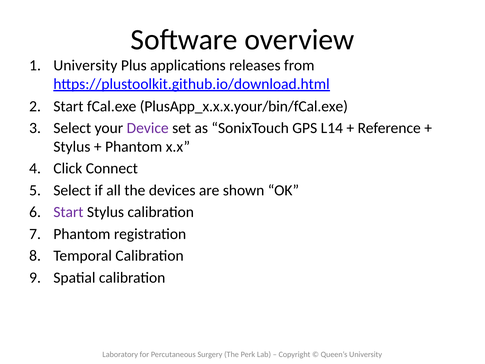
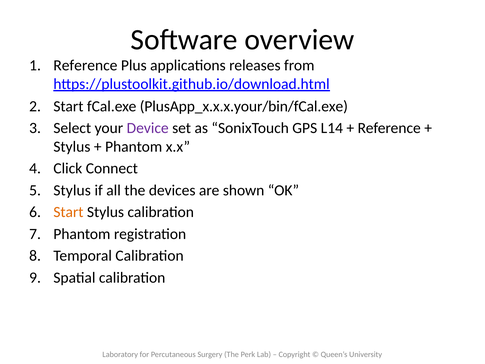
University at (85, 65): University -> Reference
Select at (72, 190): Select -> Stylus
Start at (68, 212) colour: purple -> orange
